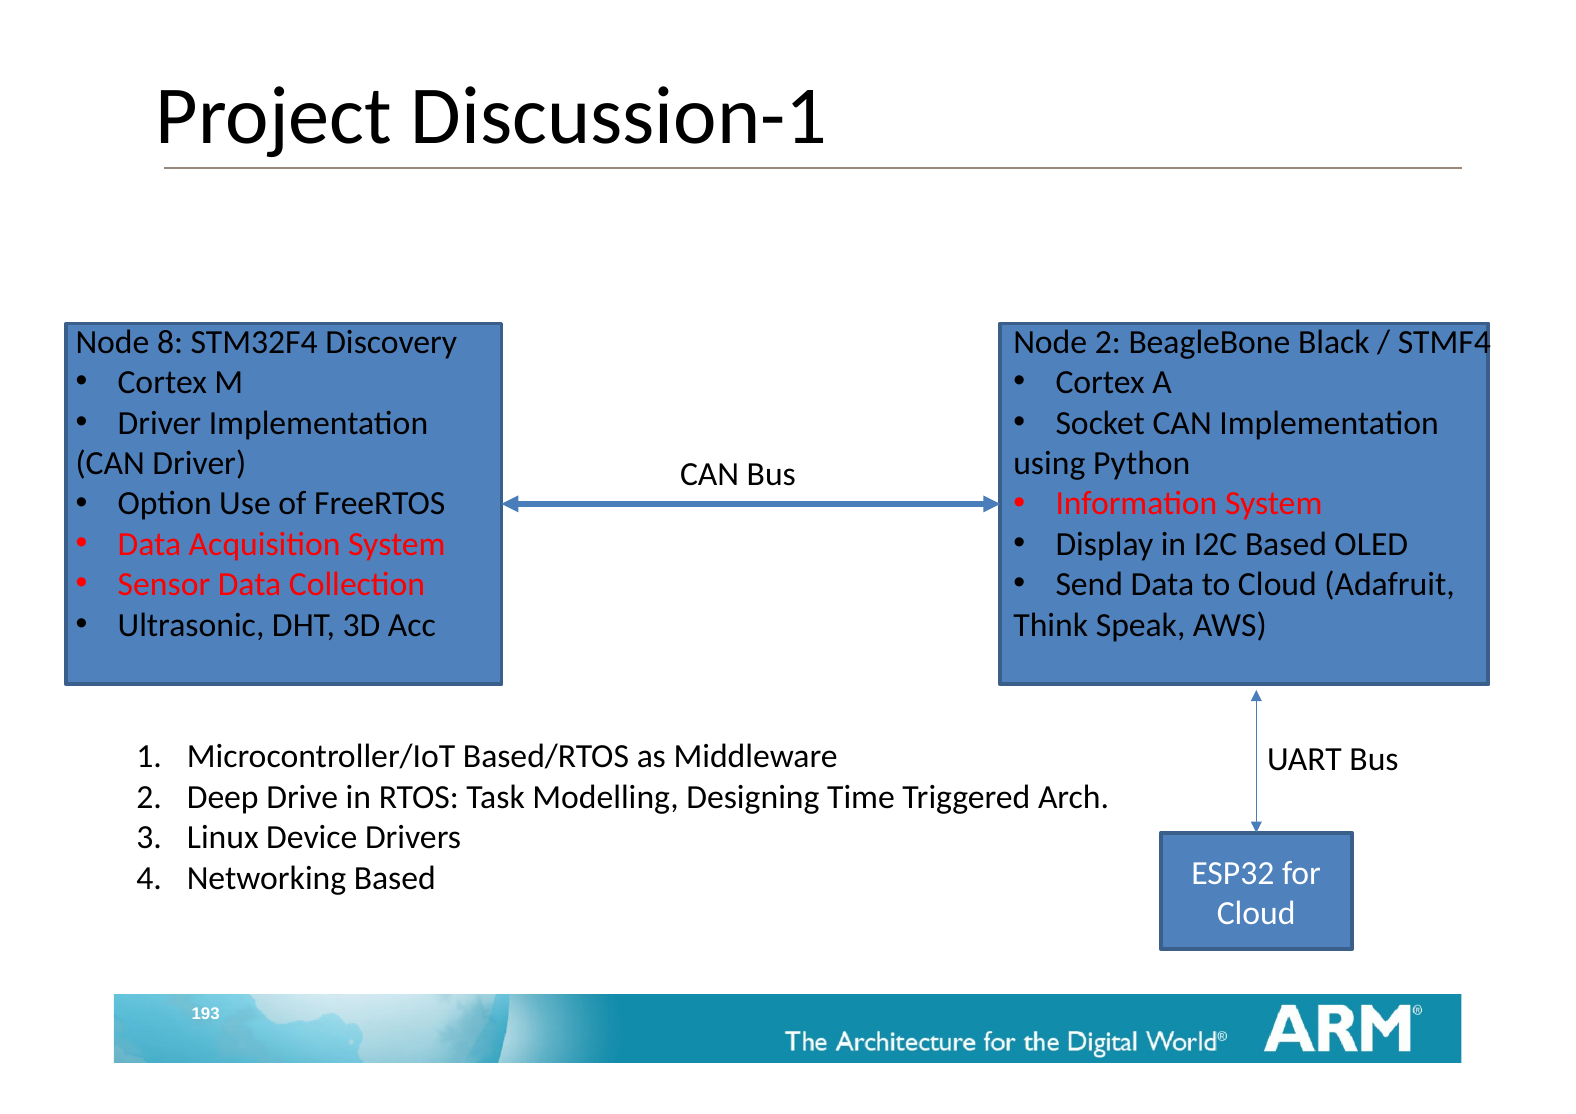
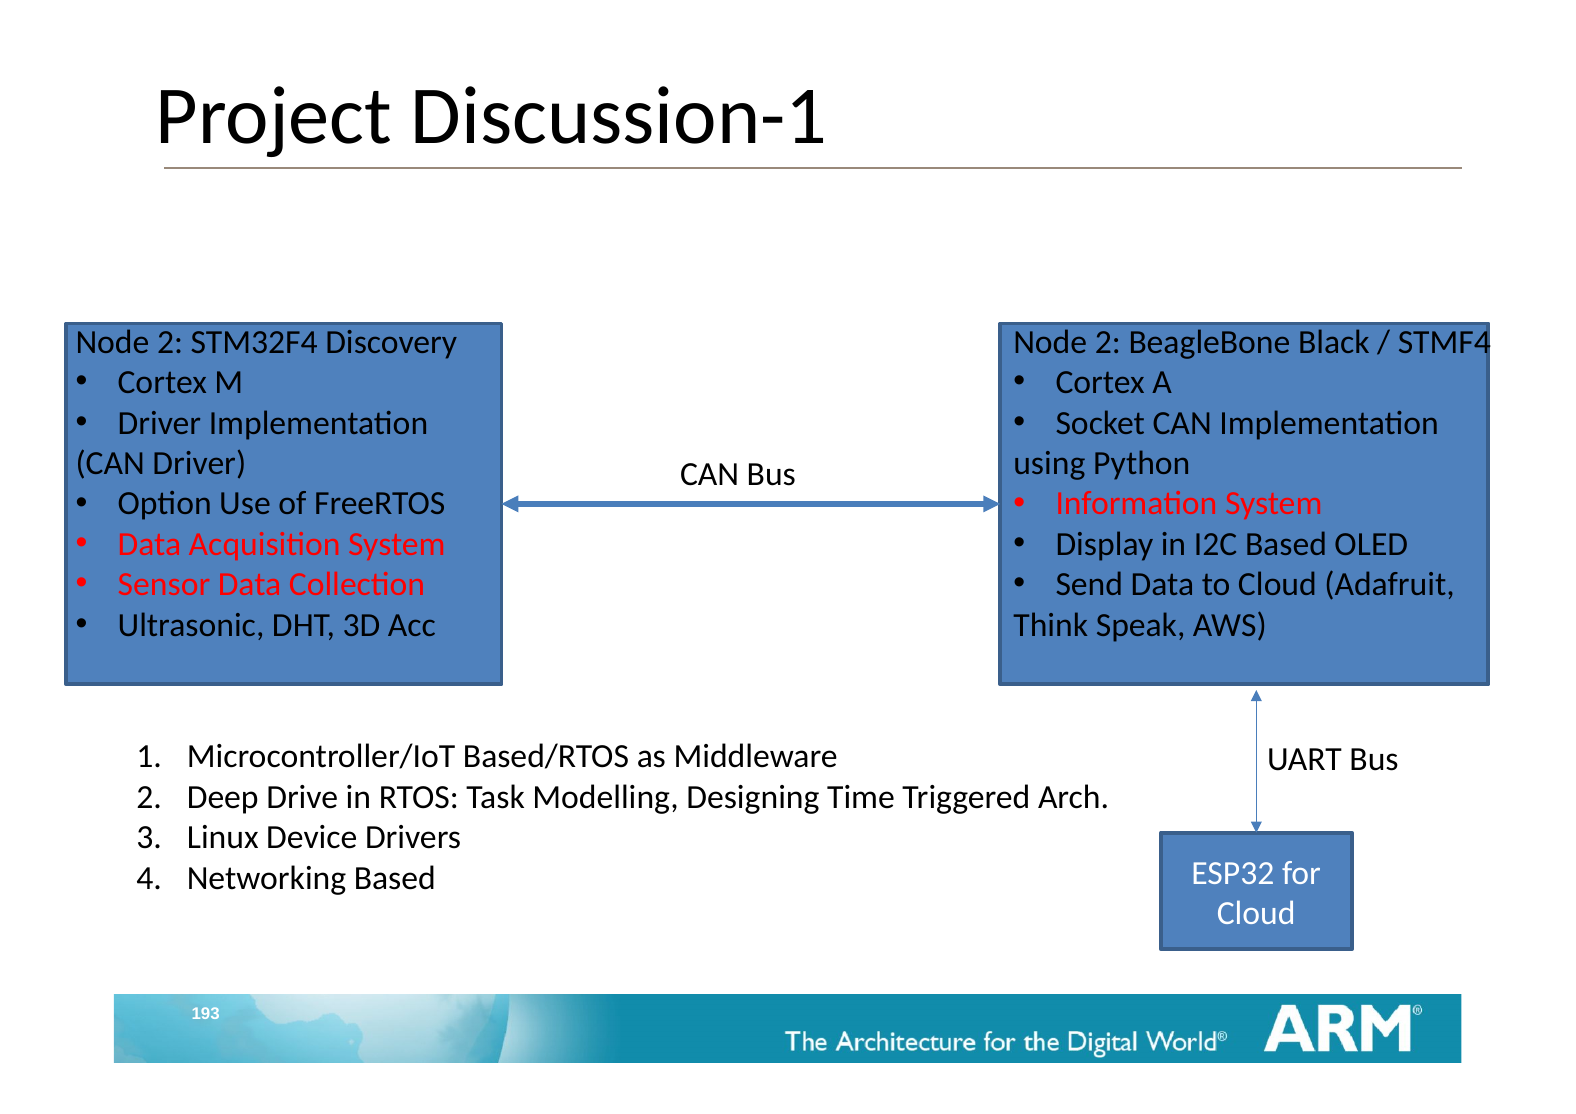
8 at (170, 342): 8 -> 2
